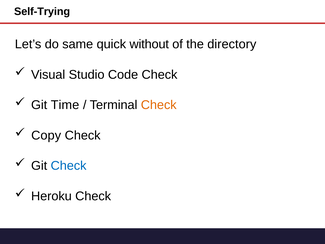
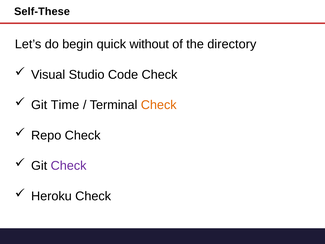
Self-Trying: Self-Trying -> Self-These
same: same -> begin
Copy: Copy -> Repo
Check at (69, 166) colour: blue -> purple
